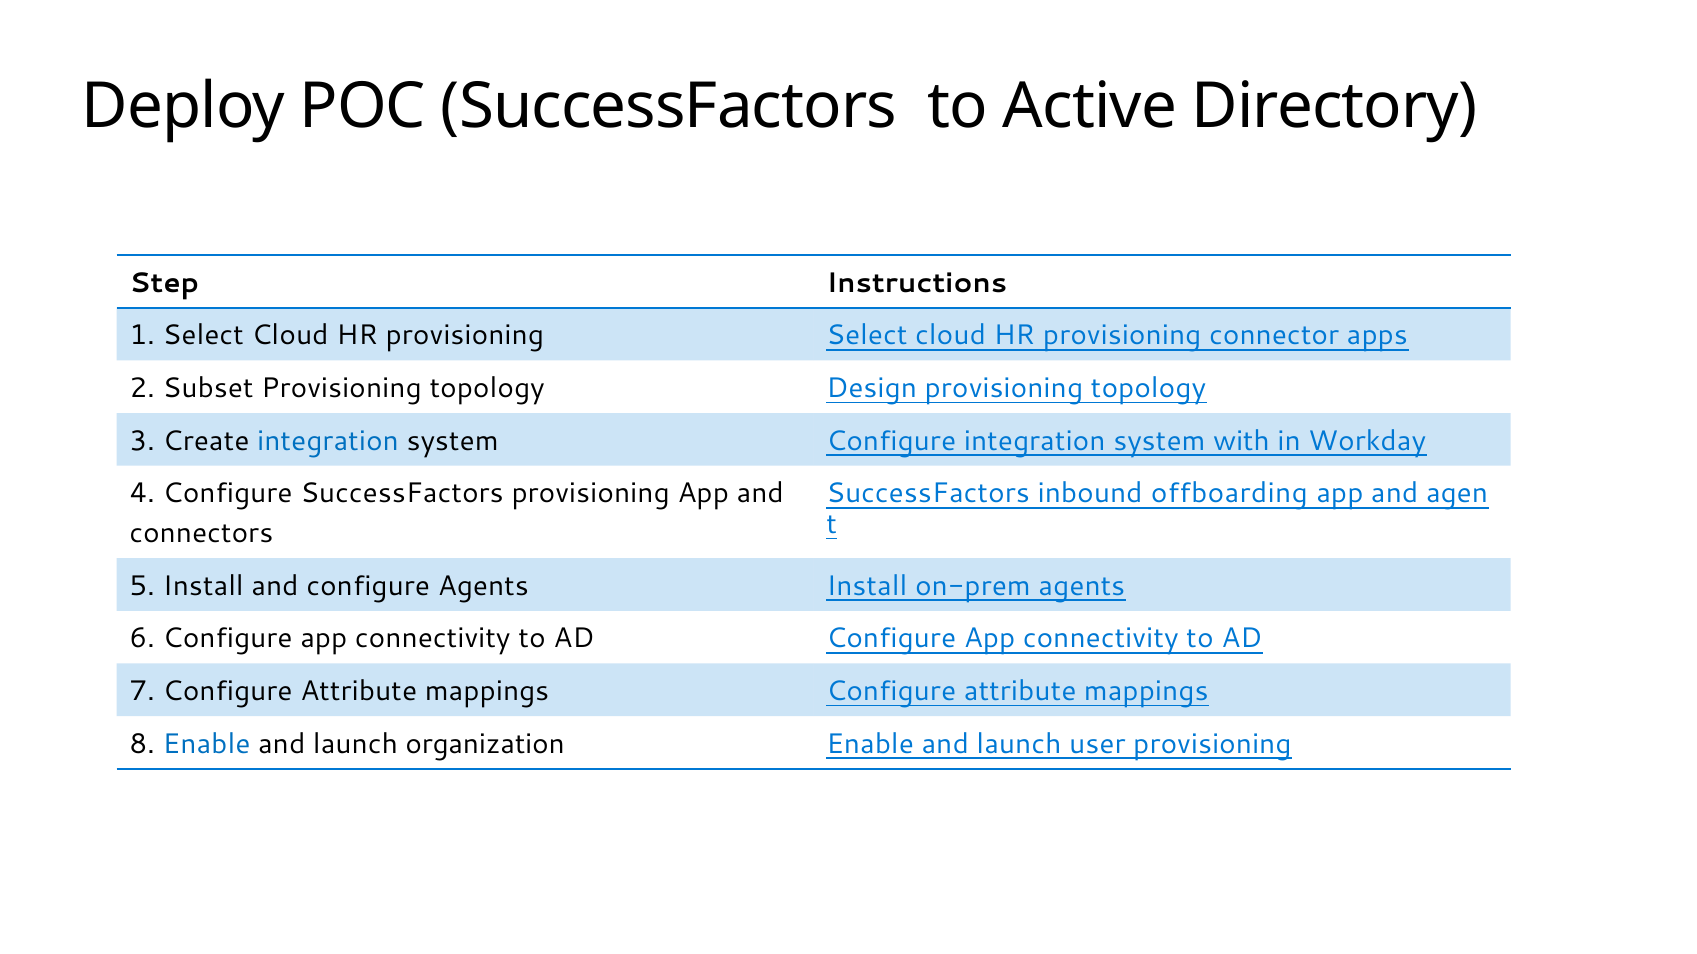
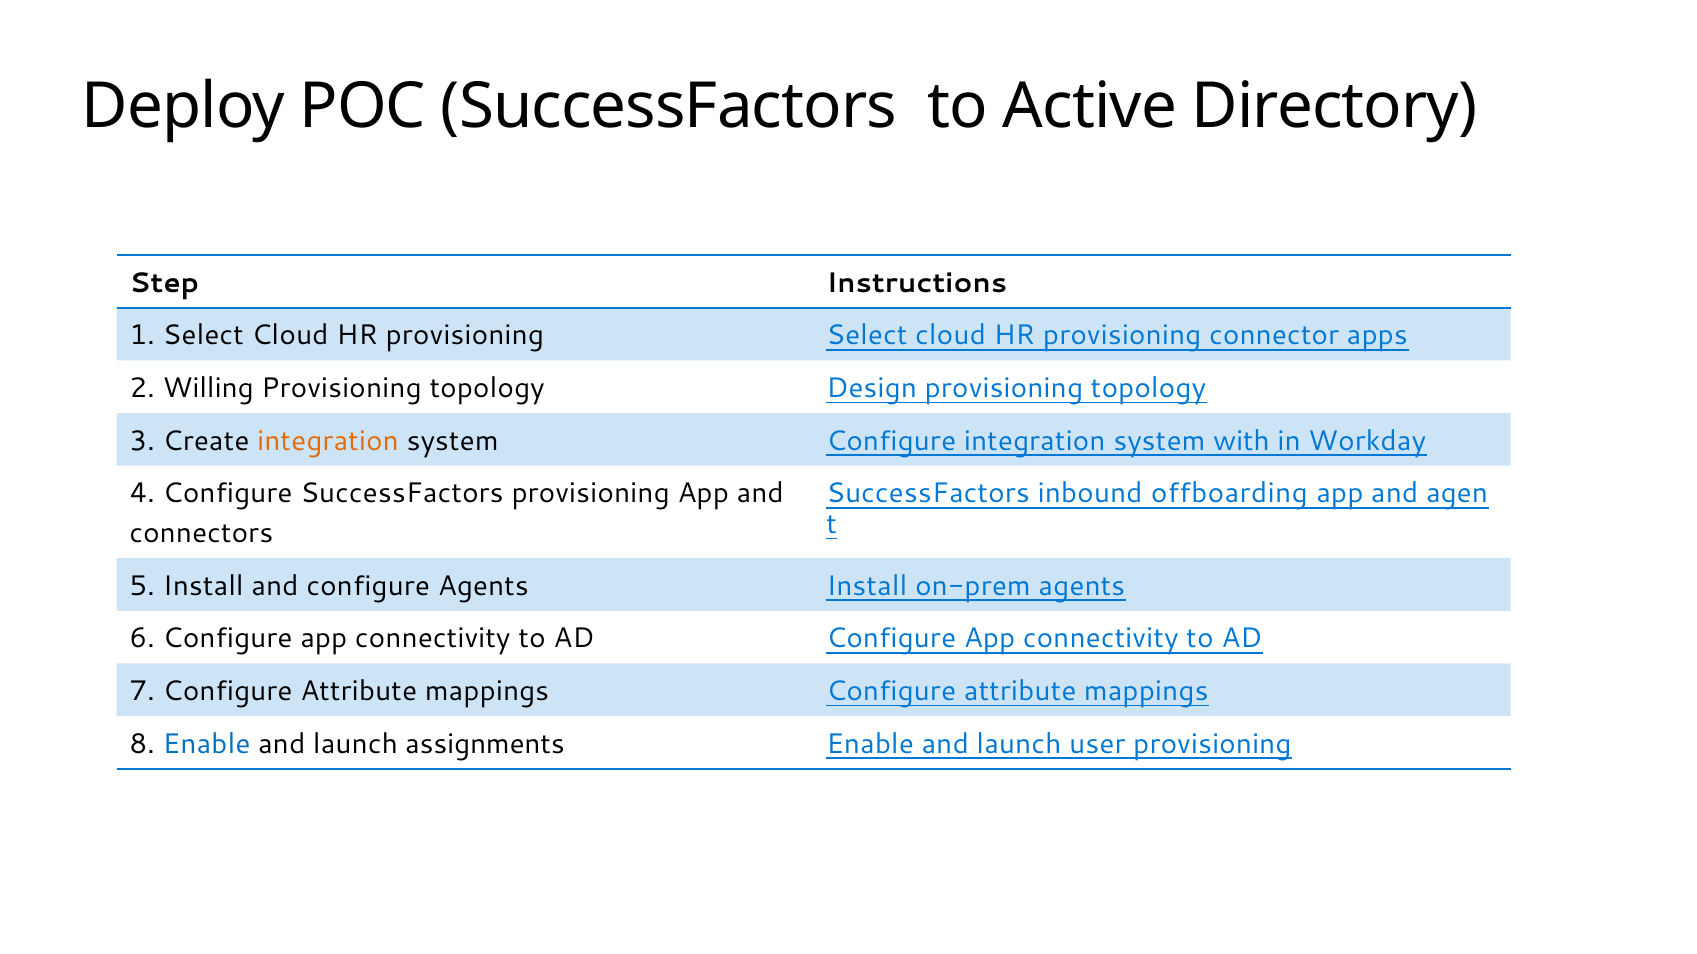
Subset: Subset -> Willing
integration at (328, 441) colour: blue -> orange
organization: organization -> assignments
